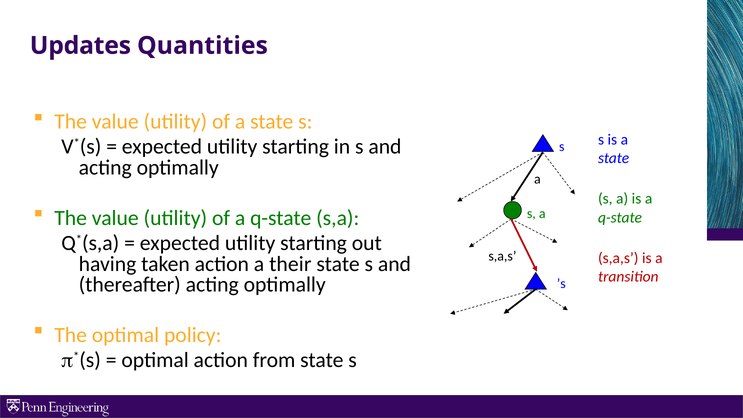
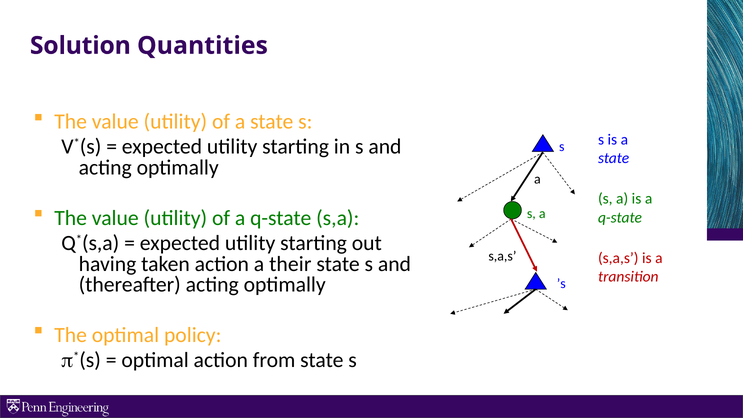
Updates: Updates -> Solution
